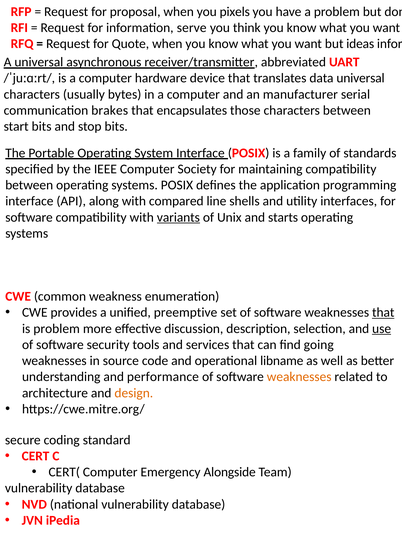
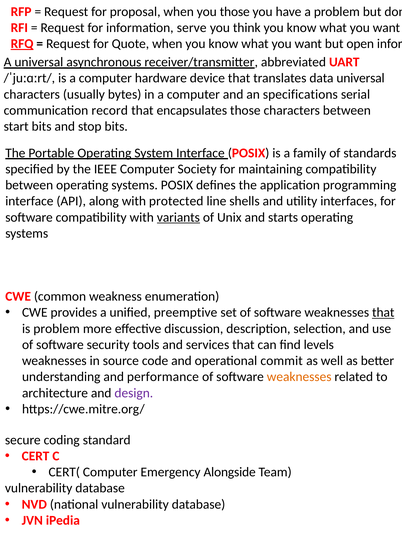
you pixels: pixels -> those
RFQ underline: none -> present
ideas: ideas -> open
manufacturer: manufacturer -> specifications
brakes: brakes -> record
compared: compared -> protected
use underline: present -> none
going: going -> levels
libname: libname -> commit
design colour: orange -> purple
